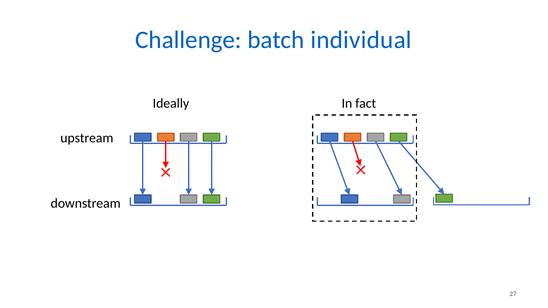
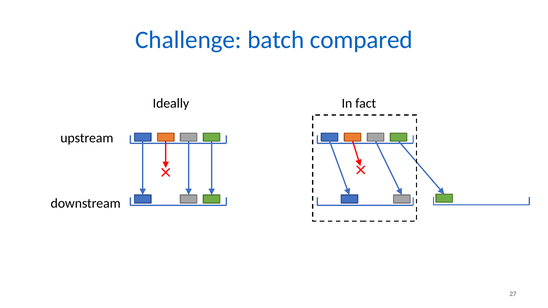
individual: individual -> compared
